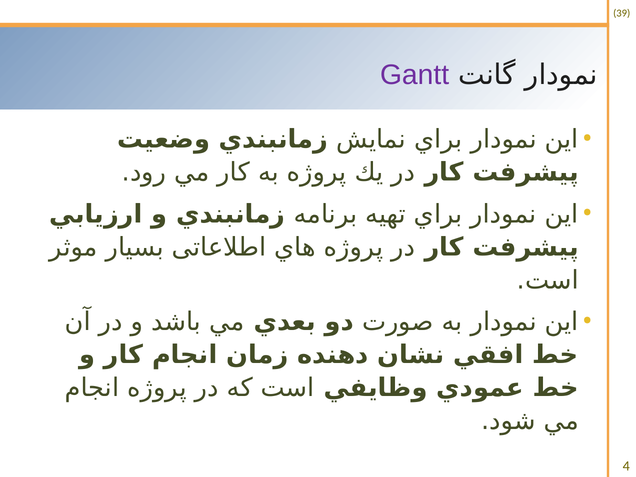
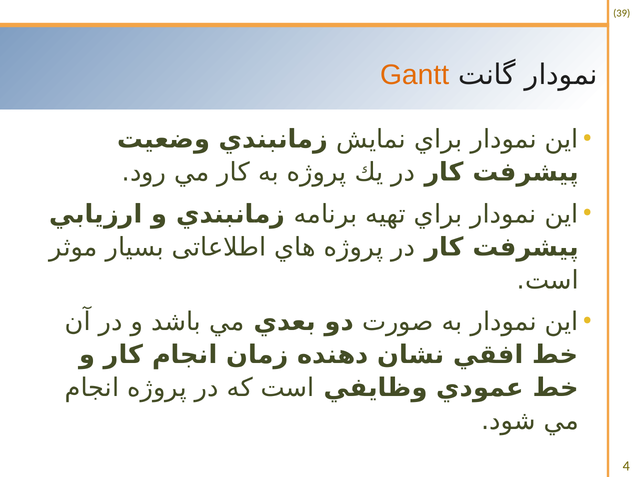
Gantt colour: purple -> orange
